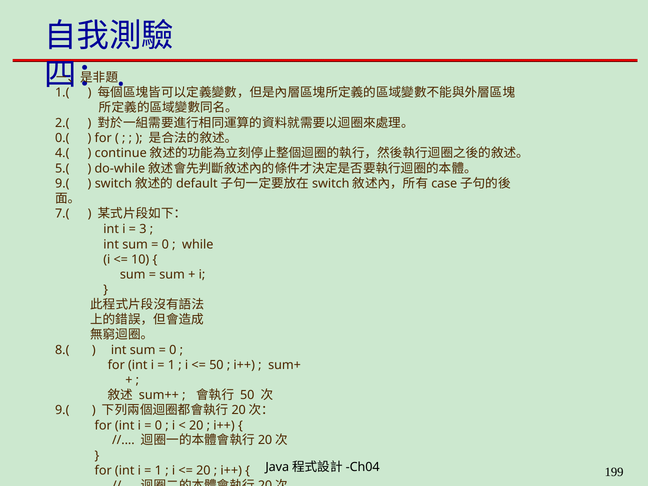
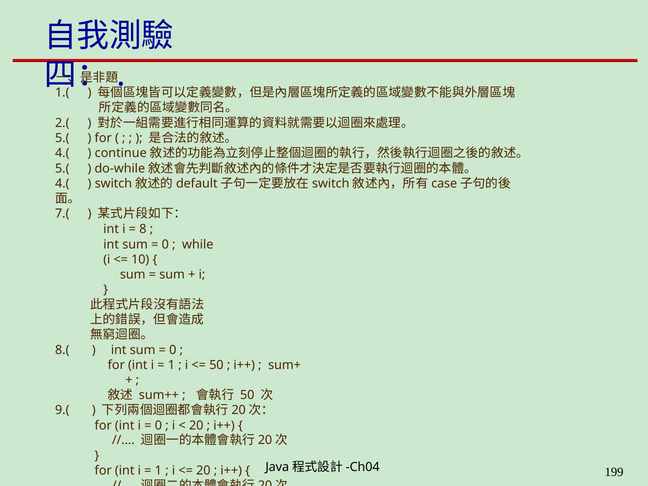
0.( at (62, 138): 0.( -> 5.(
9.( at (62, 183): 9.( -> 4.(
3: 3 -> 8
